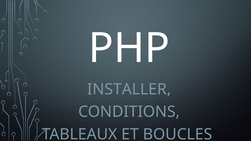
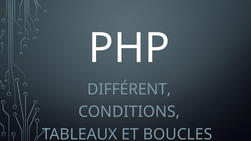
INSTALLER: INSTALLER -> DIFFÉRENT
